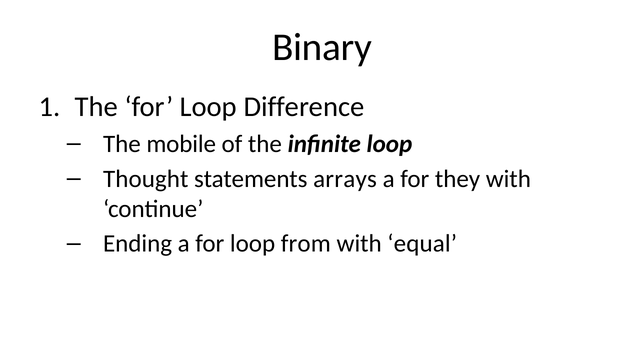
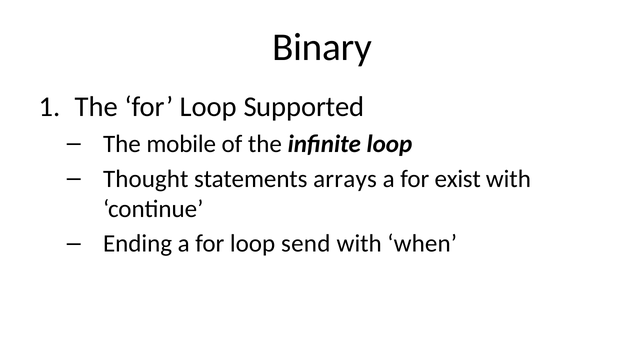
Difference: Difference -> Supported
they: they -> exist
from: from -> send
equal: equal -> when
